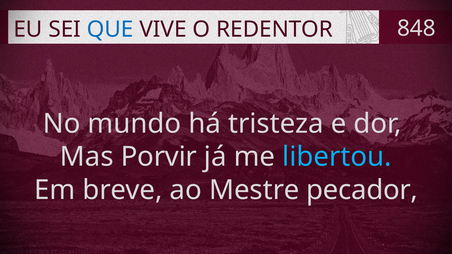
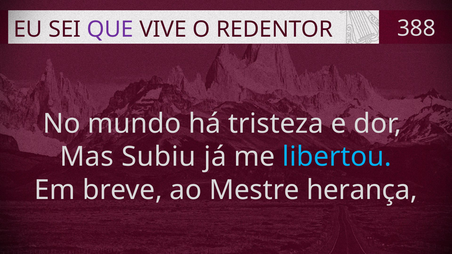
QUE colour: blue -> purple
848: 848 -> 388
Porvir: Porvir -> Subiu
pecador: pecador -> herança
